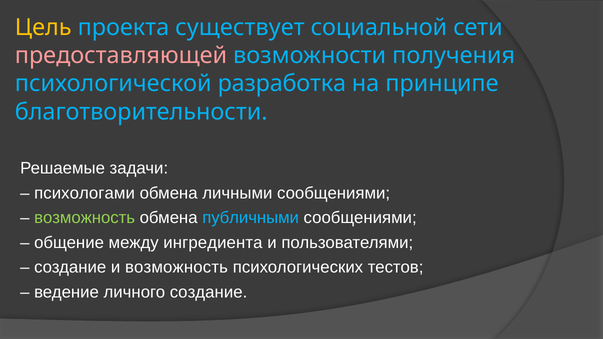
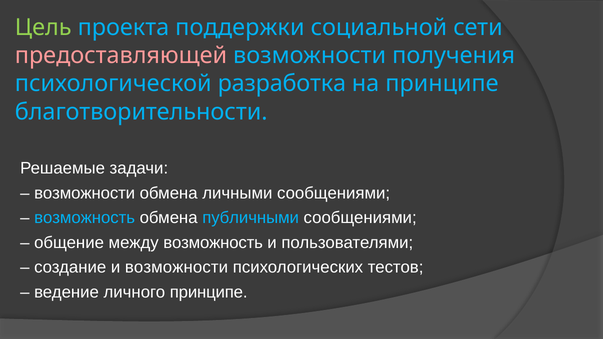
Цель colour: yellow -> light green
существует: существует -> поддержки
психологами at (85, 193): психологами -> возможности
возможность at (85, 218) colour: light green -> light blue
между ингредиента: ингредиента -> возможность
и возможность: возможность -> возможности
личного создание: создание -> принципе
